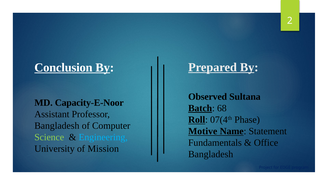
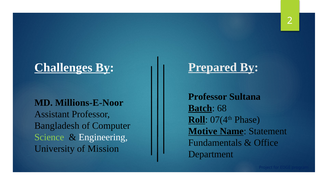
Conclusion: Conclusion -> Challenges
Observed at (208, 96): Observed -> Professor
Capacity-E-Noor: Capacity-E-Noor -> Millions-E-Noor
Engineering colour: light blue -> white
Bangladesh at (211, 154): Bangladesh -> Department
